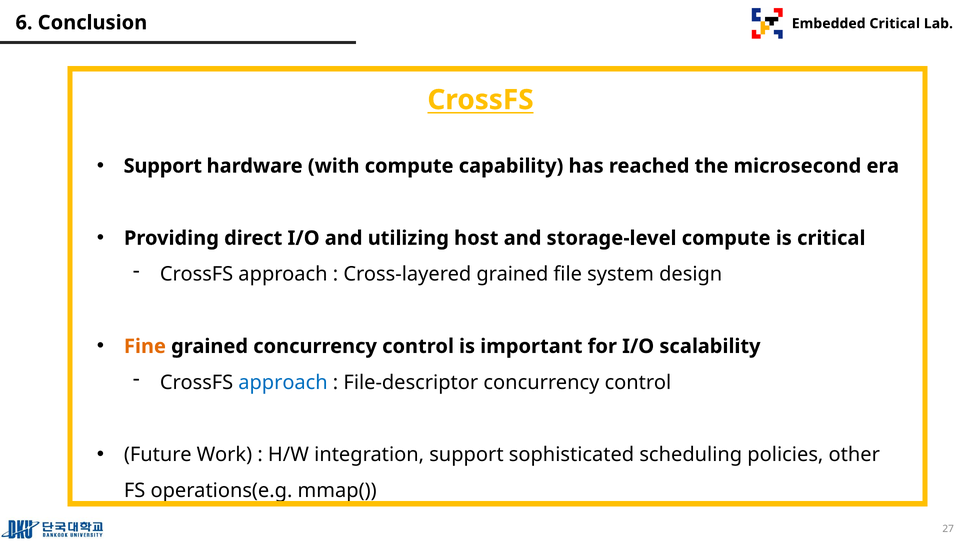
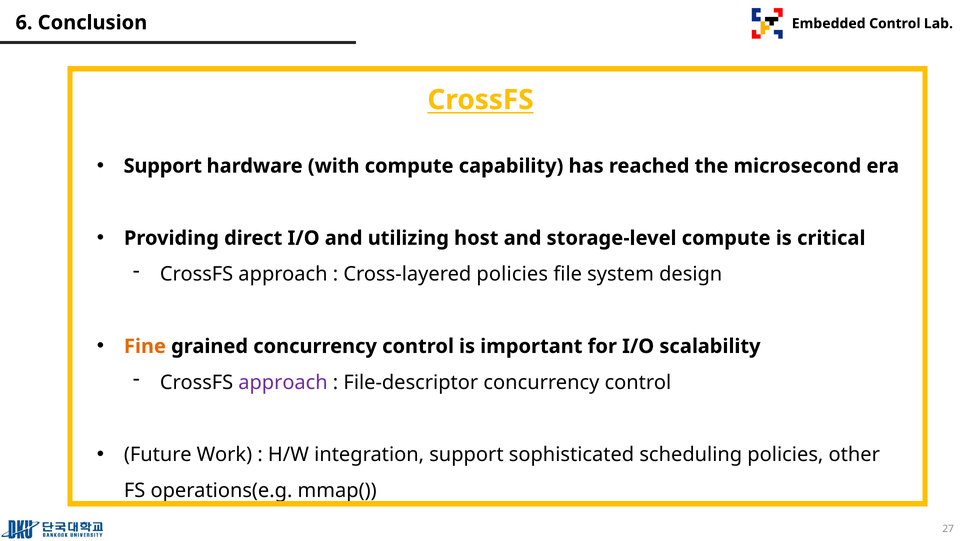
Critical at (895, 24): Critical -> Control
Cross-layered grained: grained -> policies
approach at (283, 382) colour: blue -> purple
